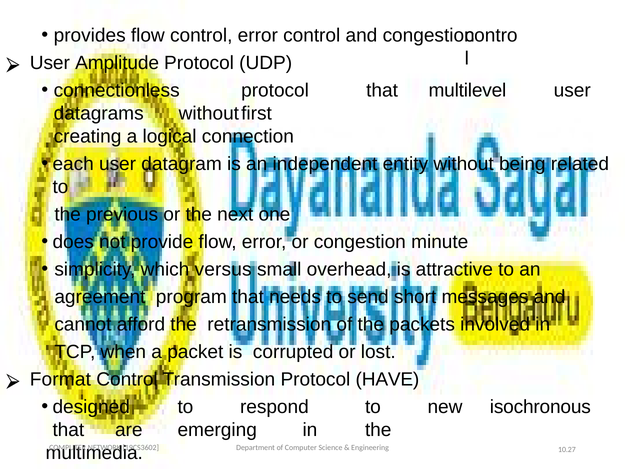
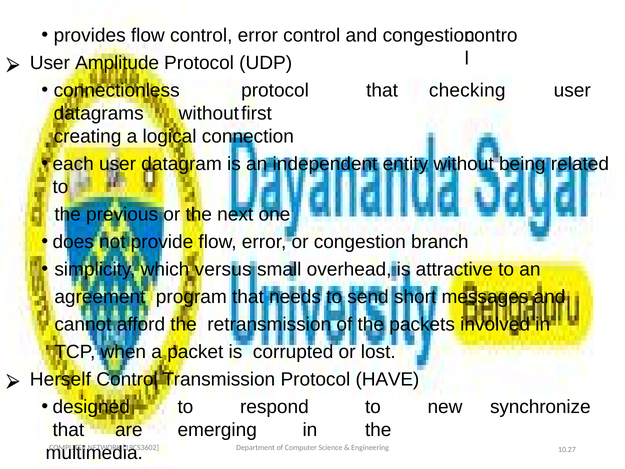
multilevel: multilevel -> checking
minute: minute -> branch
Format: Format -> Herself
isochronous: isochronous -> synchronize
